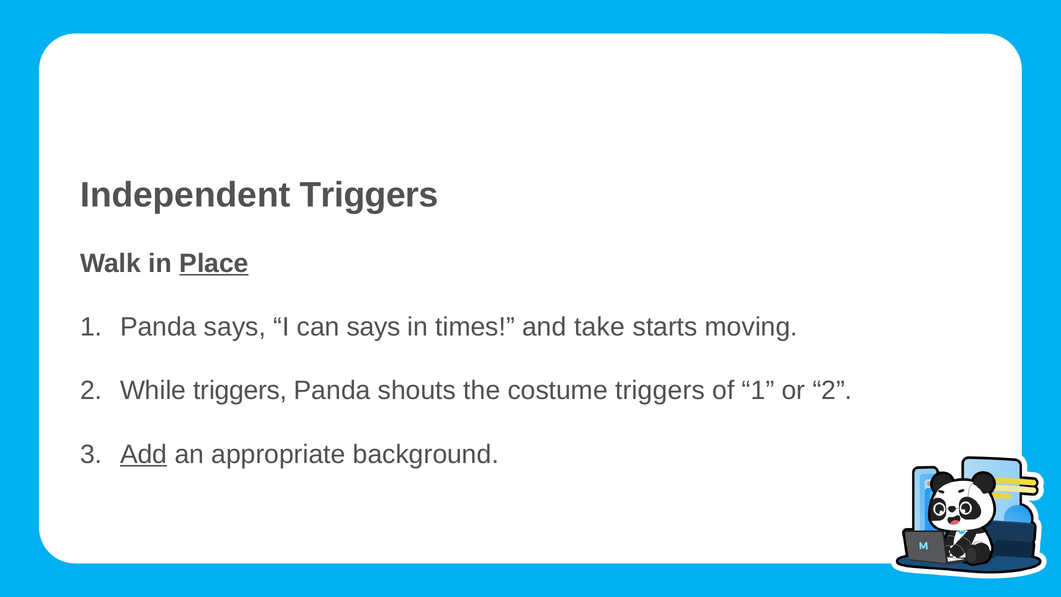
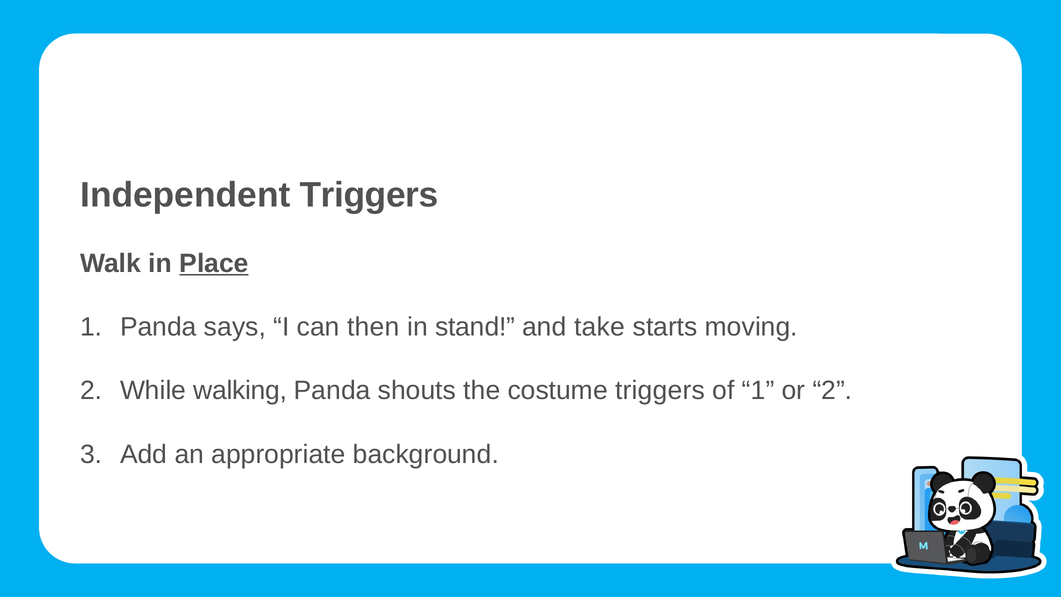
can says: says -> then
times: times -> stand
While triggers: triggers -> walking
Add underline: present -> none
